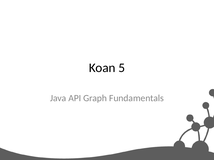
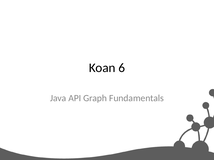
5: 5 -> 6
